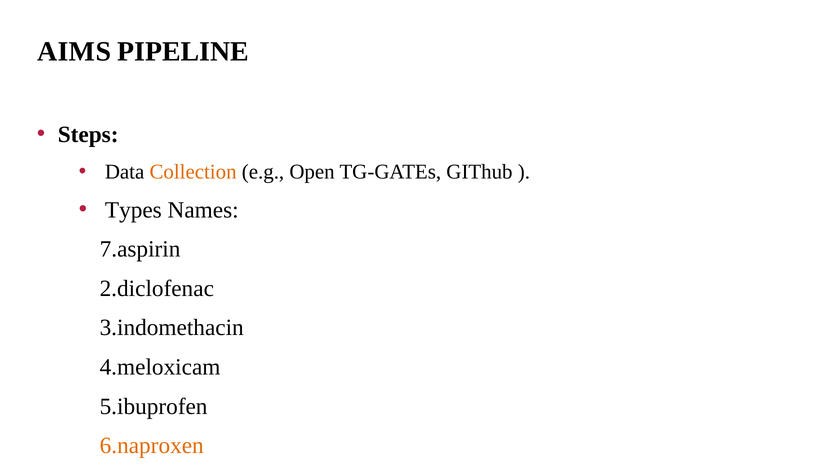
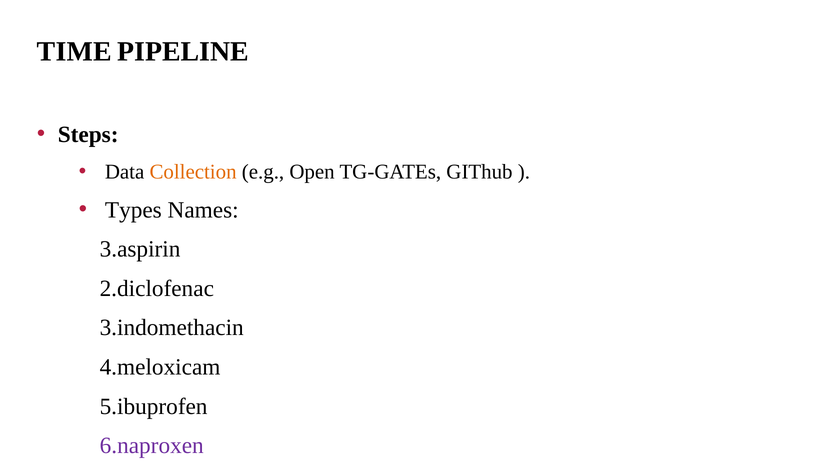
AIMS: AIMS -> TIME
7.aspirin: 7.aspirin -> 3.aspirin
6.naproxen colour: orange -> purple
